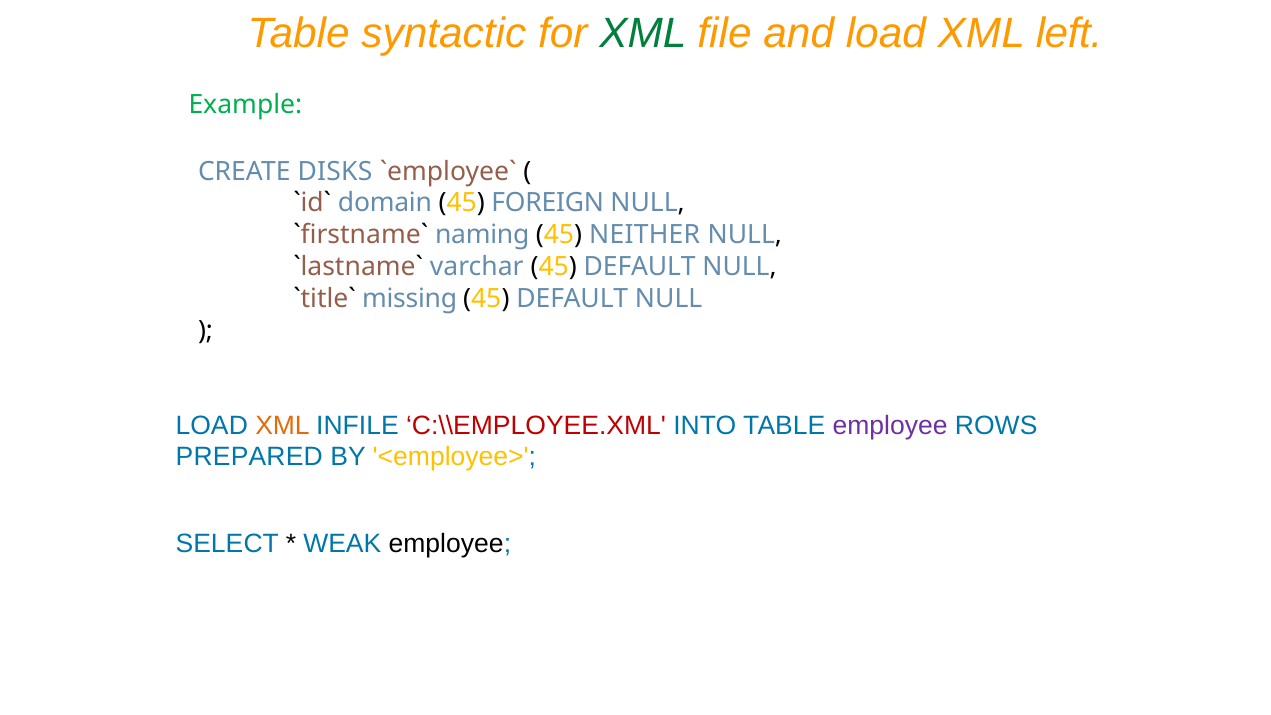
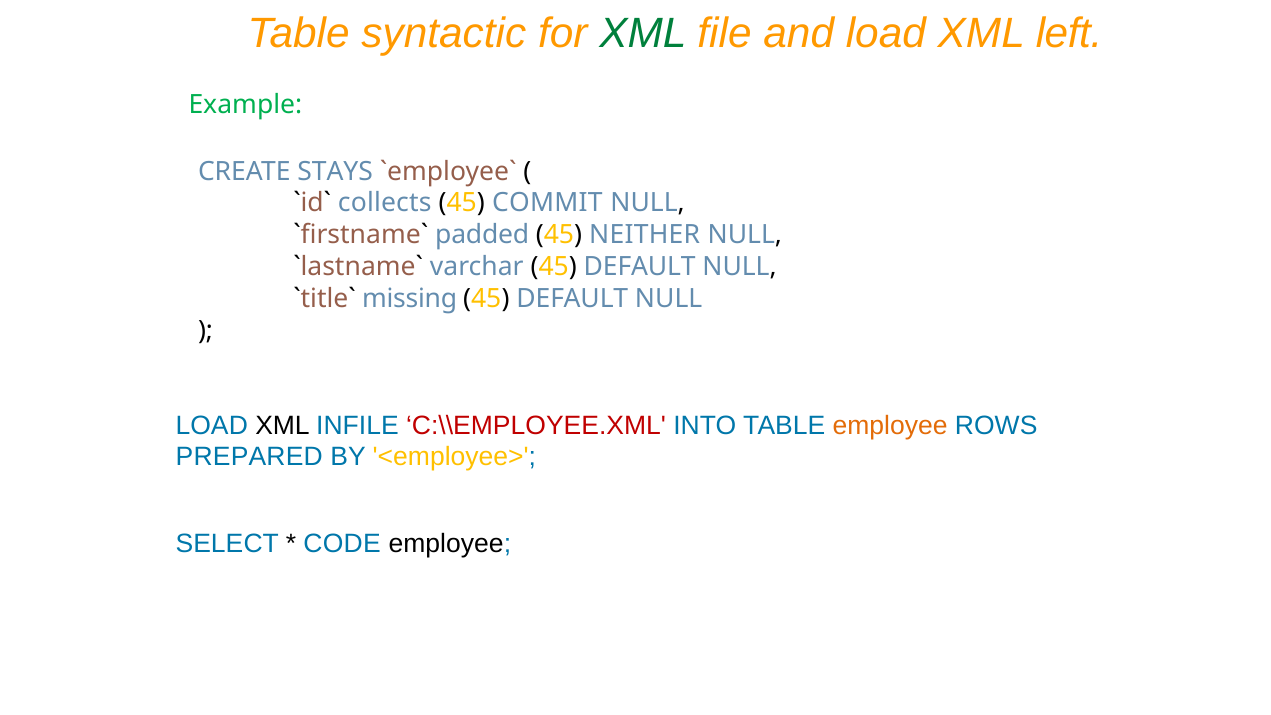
DISKS: DISKS -> STAYS
domain: domain -> collects
FOREIGN: FOREIGN -> COMMIT
naming: naming -> padded
XML at (283, 425) colour: orange -> black
employee at (890, 425) colour: purple -> orange
WEAK: WEAK -> CODE
